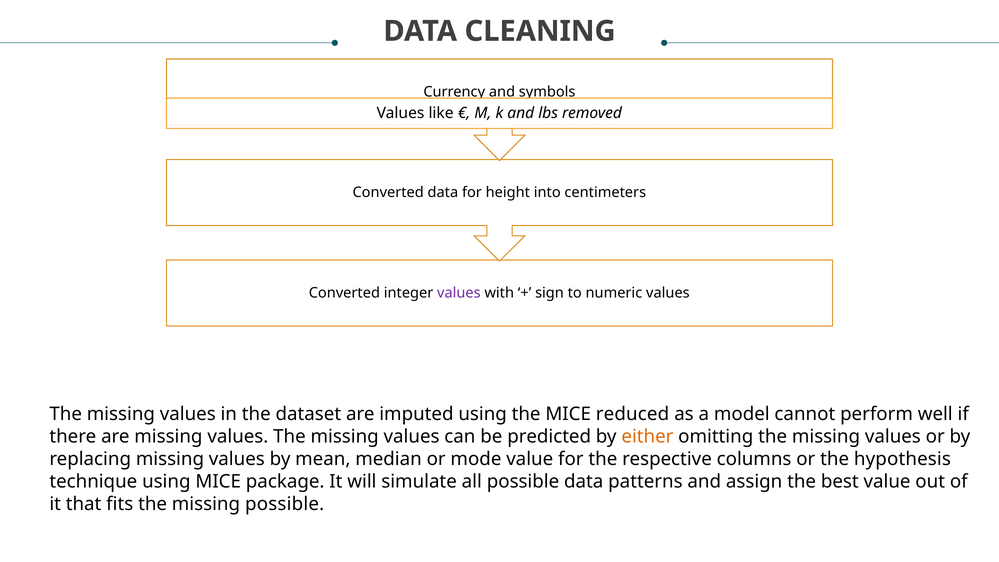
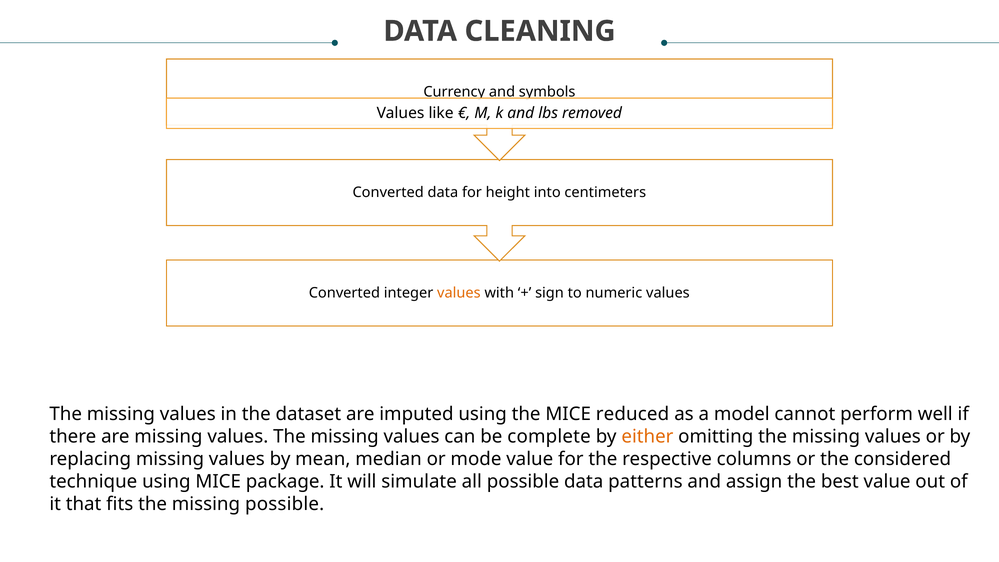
values at (459, 293) colour: purple -> orange
predicted: predicted -> complete
hypothesis: hypothesis -> considered
